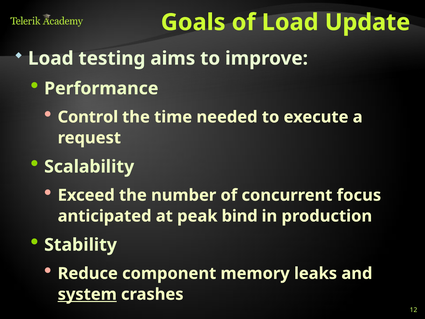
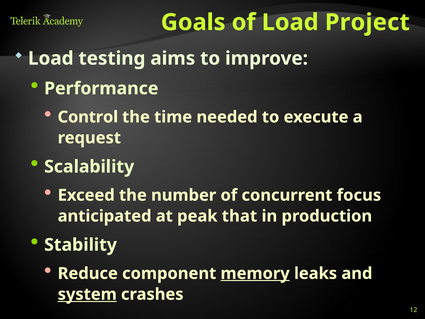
Update: Update -> Project
bind: bind -> that
memory underline: none -> present
